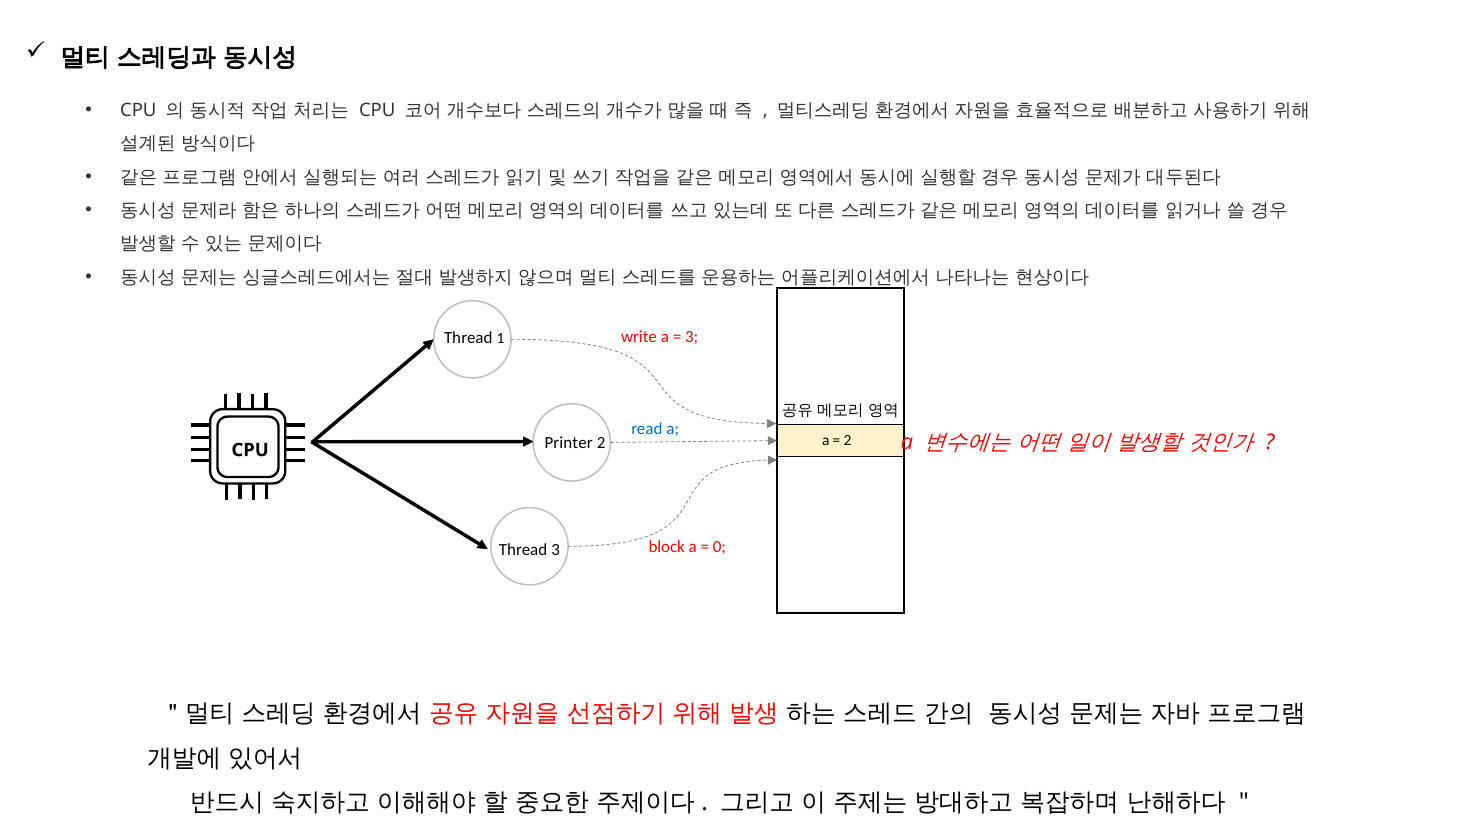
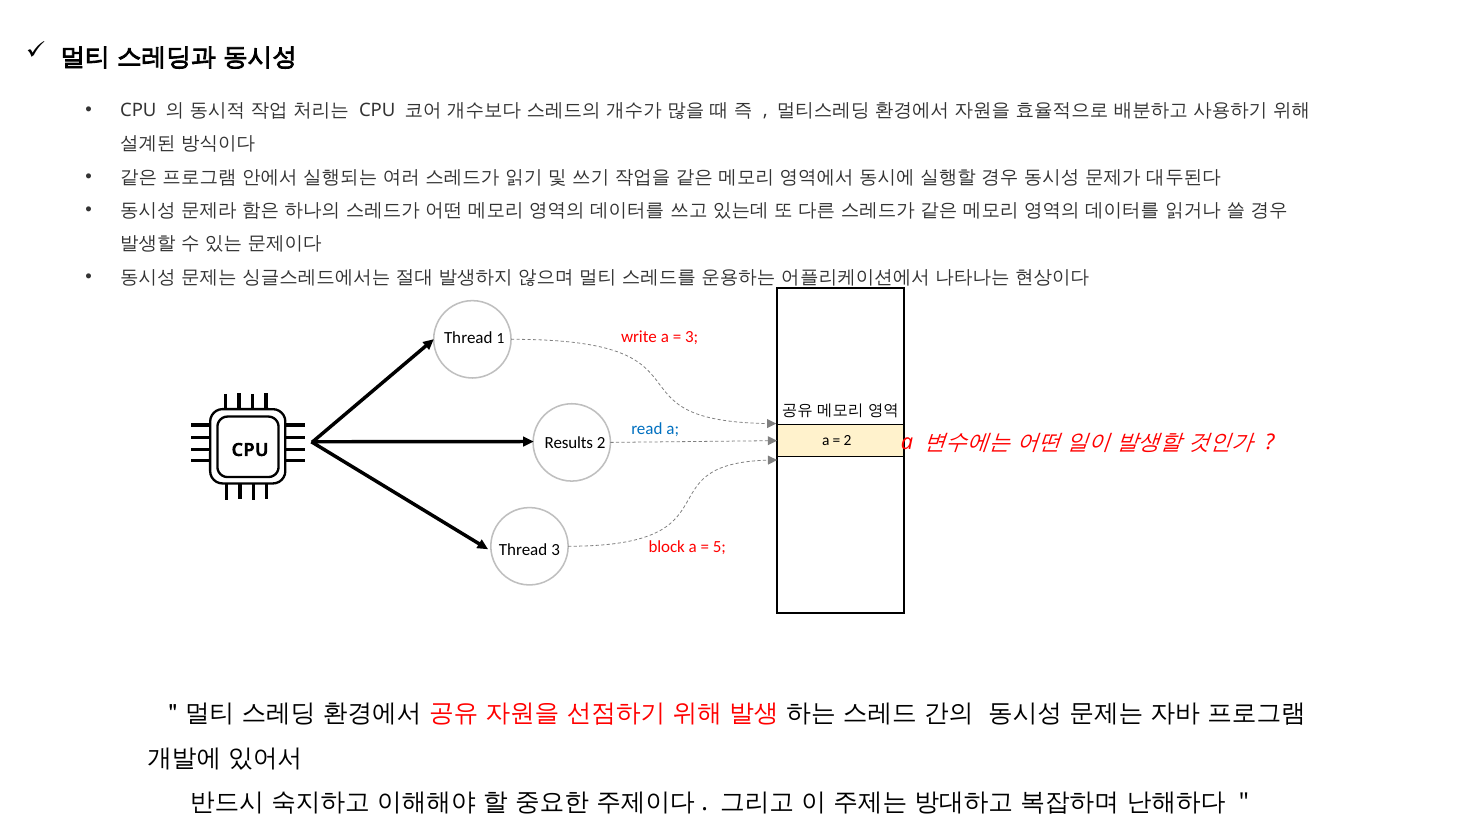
Printer: Printer -> Results
0: 0 -> 5
